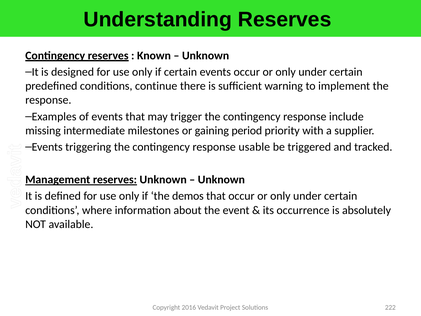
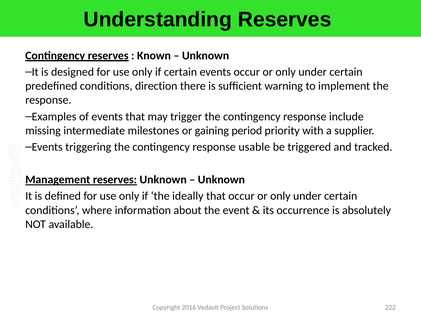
continue: continue -> direction
demos: demos -> ideally
